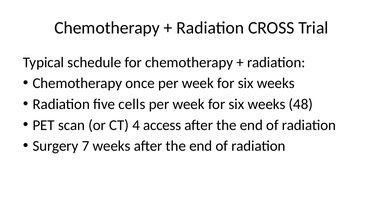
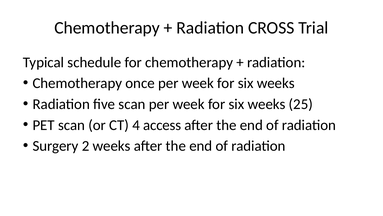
five cells: cells -> scan
48: 48 -> 25
7: 7 -> 2
